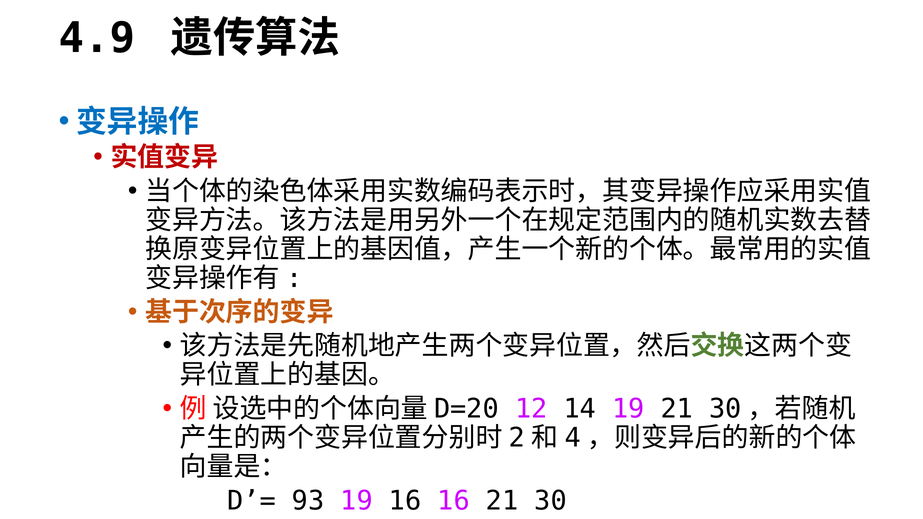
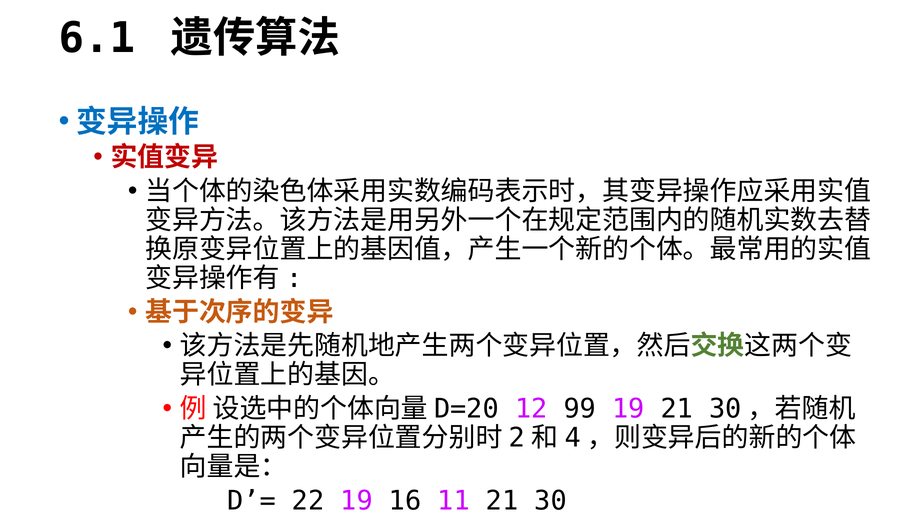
4.9: 4.9 -> 6.1
14: 14 -> 99
93: 93 -> 22
16 16: 16 -> 11
